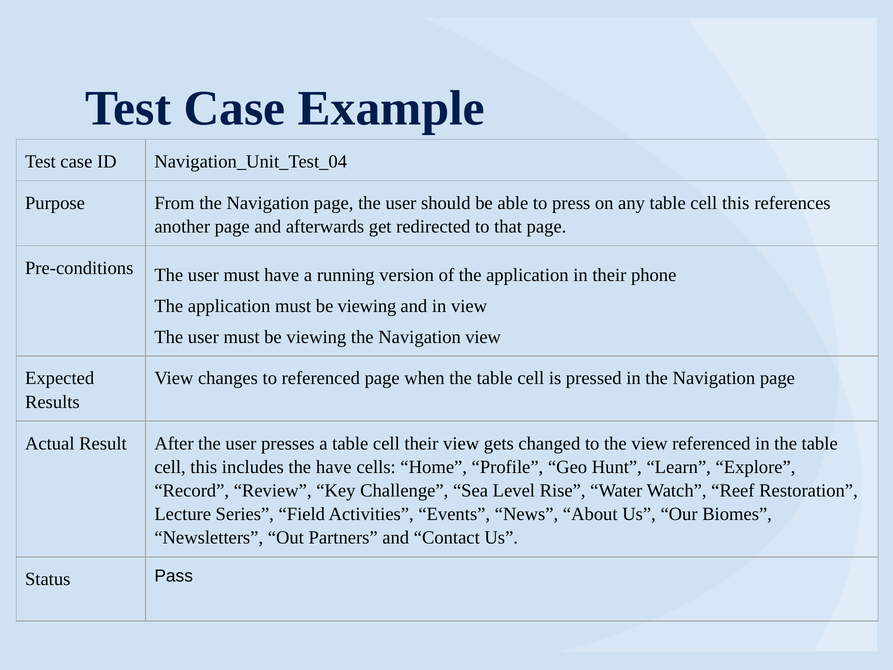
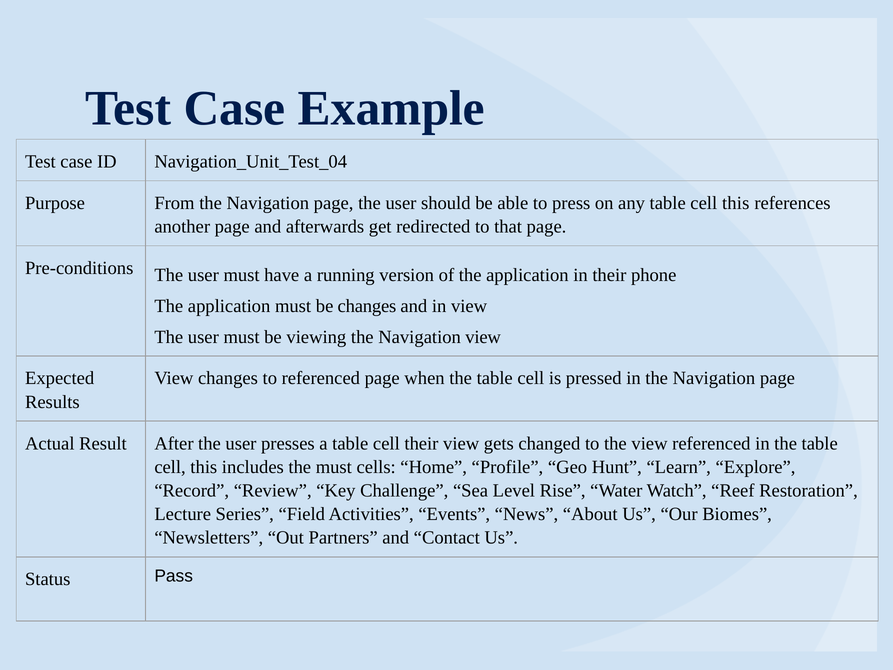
application must be viewing: viewing -> changes
the have: have -> must
